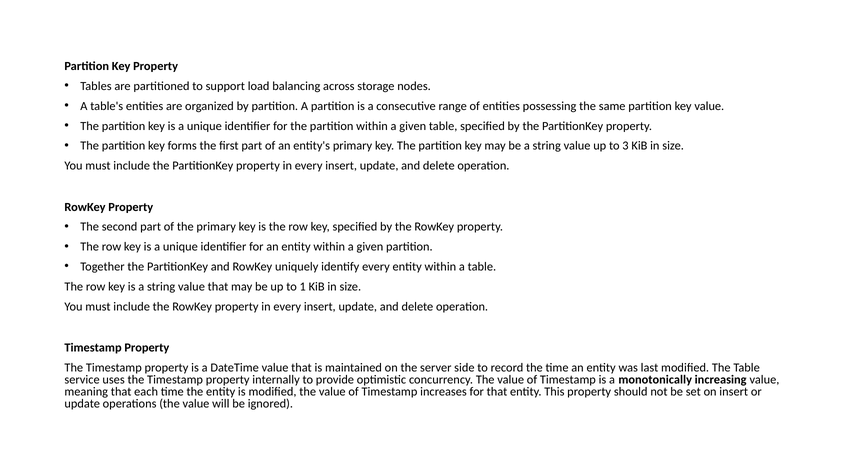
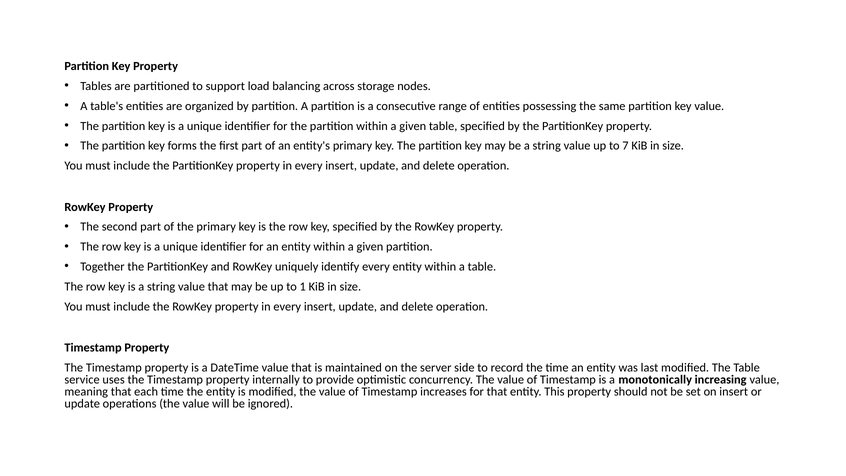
3: 3 -> 7
